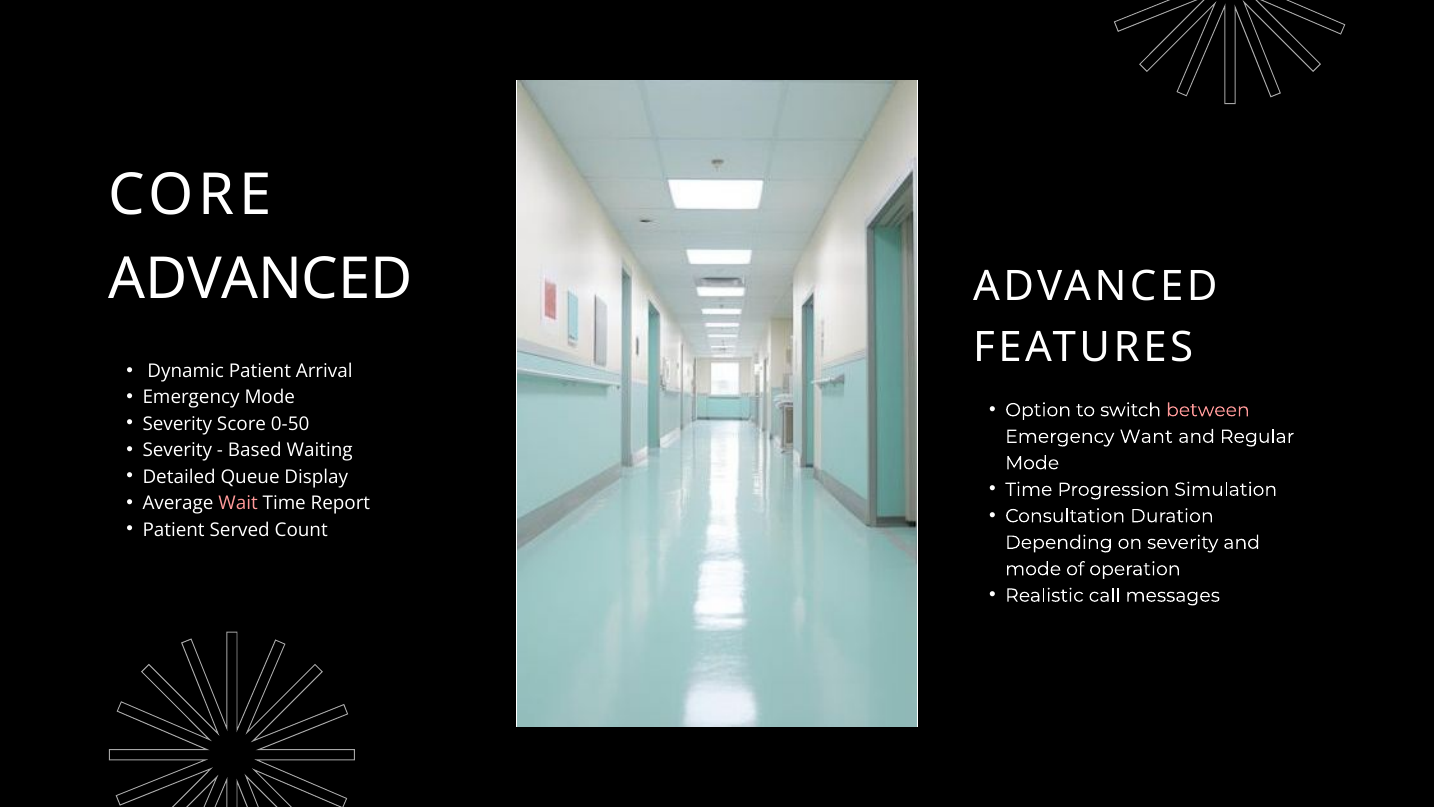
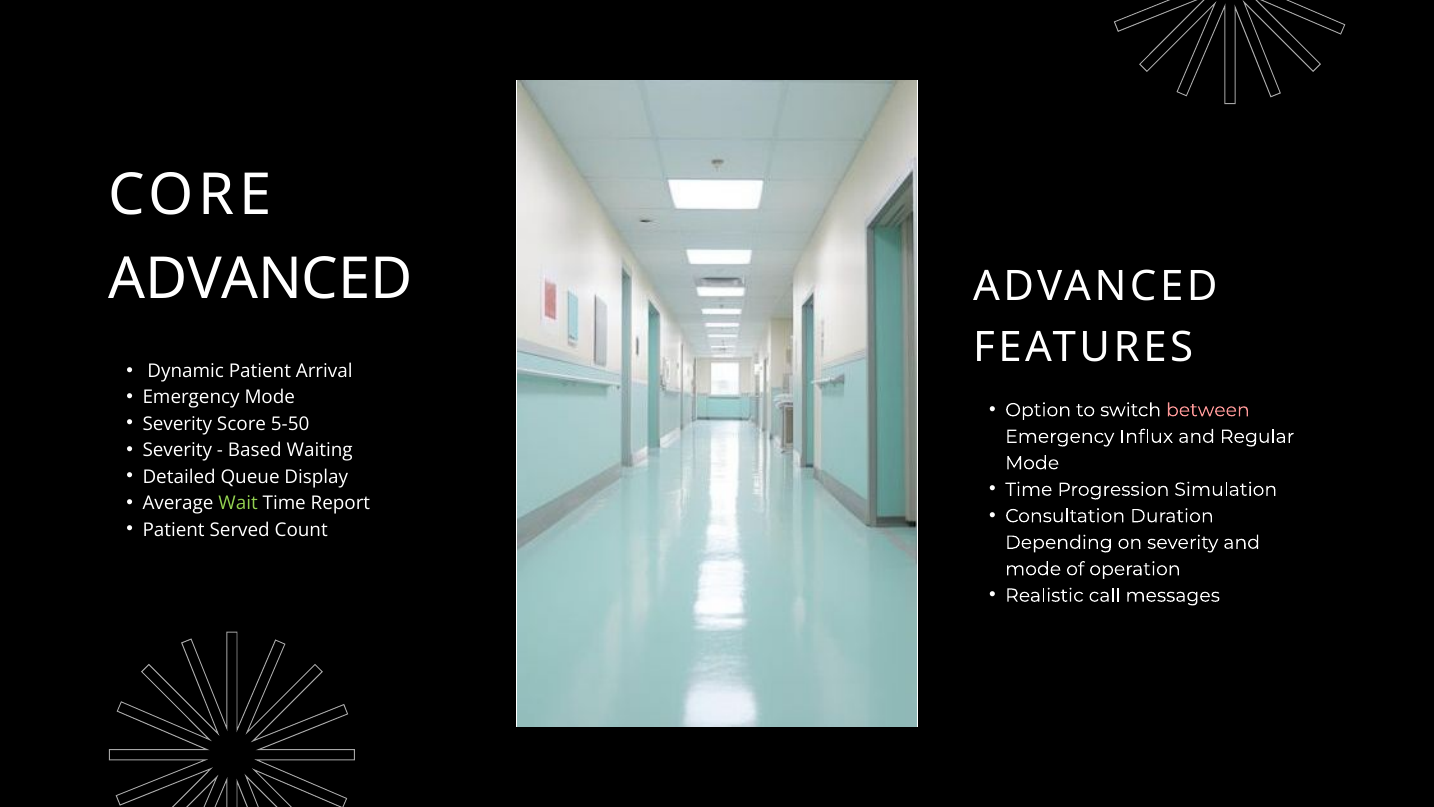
0-50: 0-50 -> 5-50
Want: Want -> Influx
Wait colour: pink -> light green
